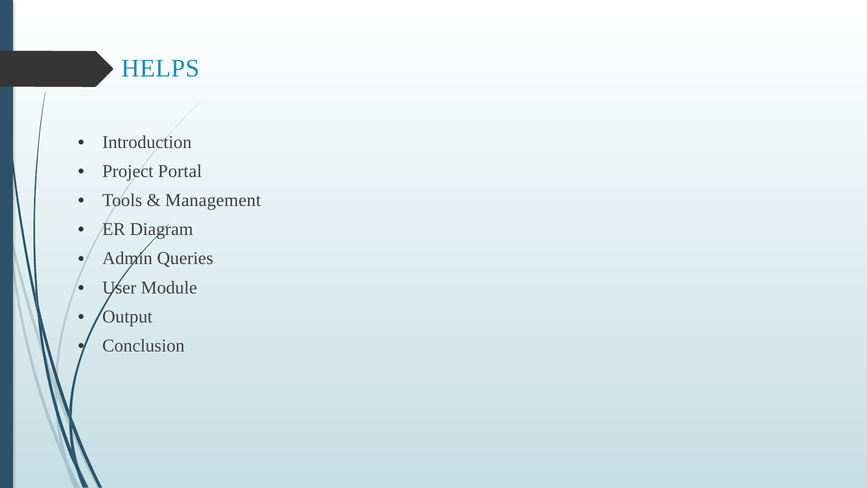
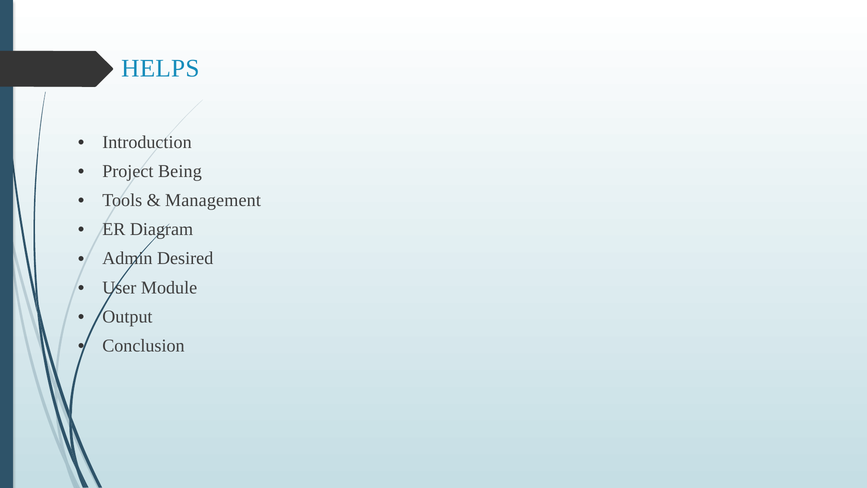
Portal: Portal -> Being
Queries: Queries -> Desired
